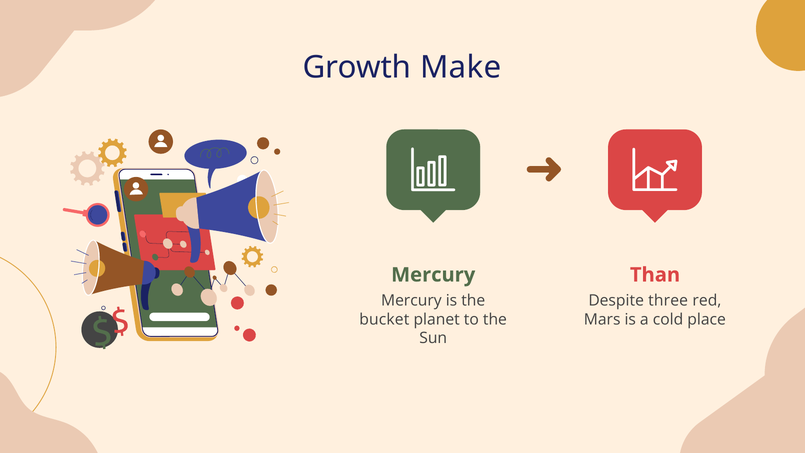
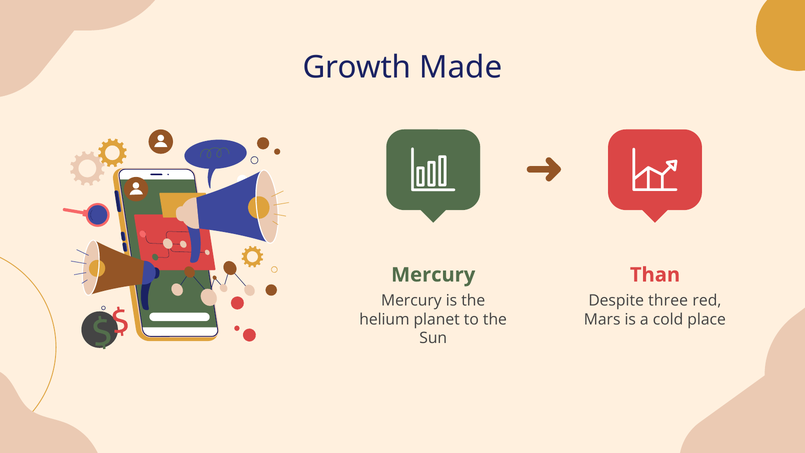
Make: Make -> Made
bucket: bucket -> helium
